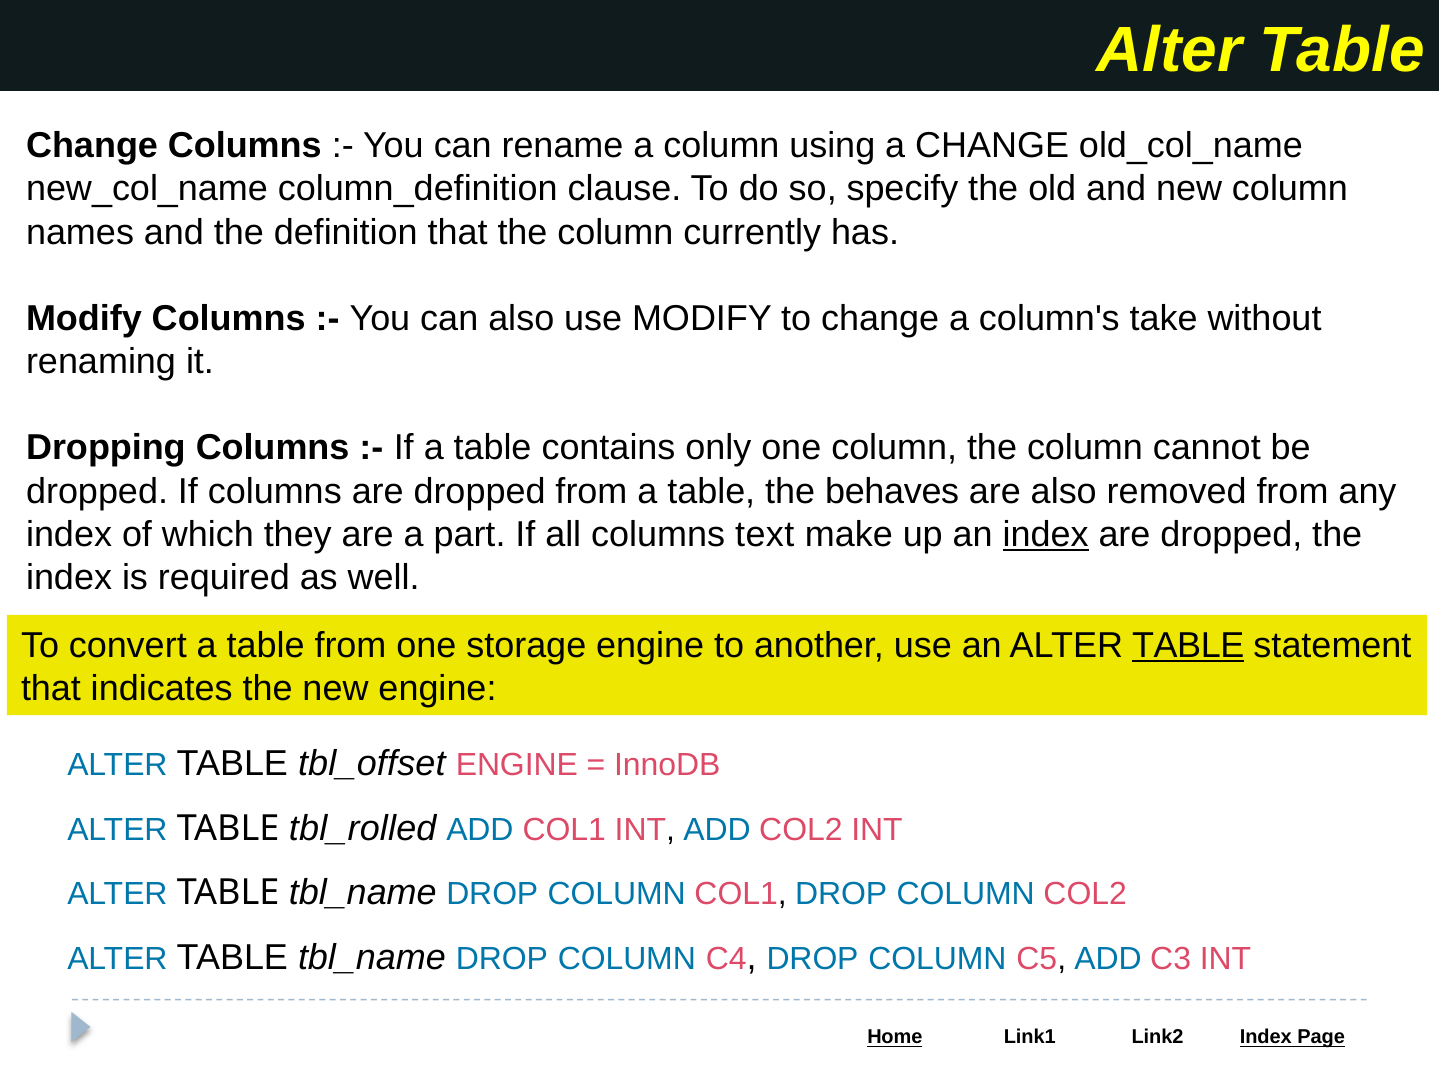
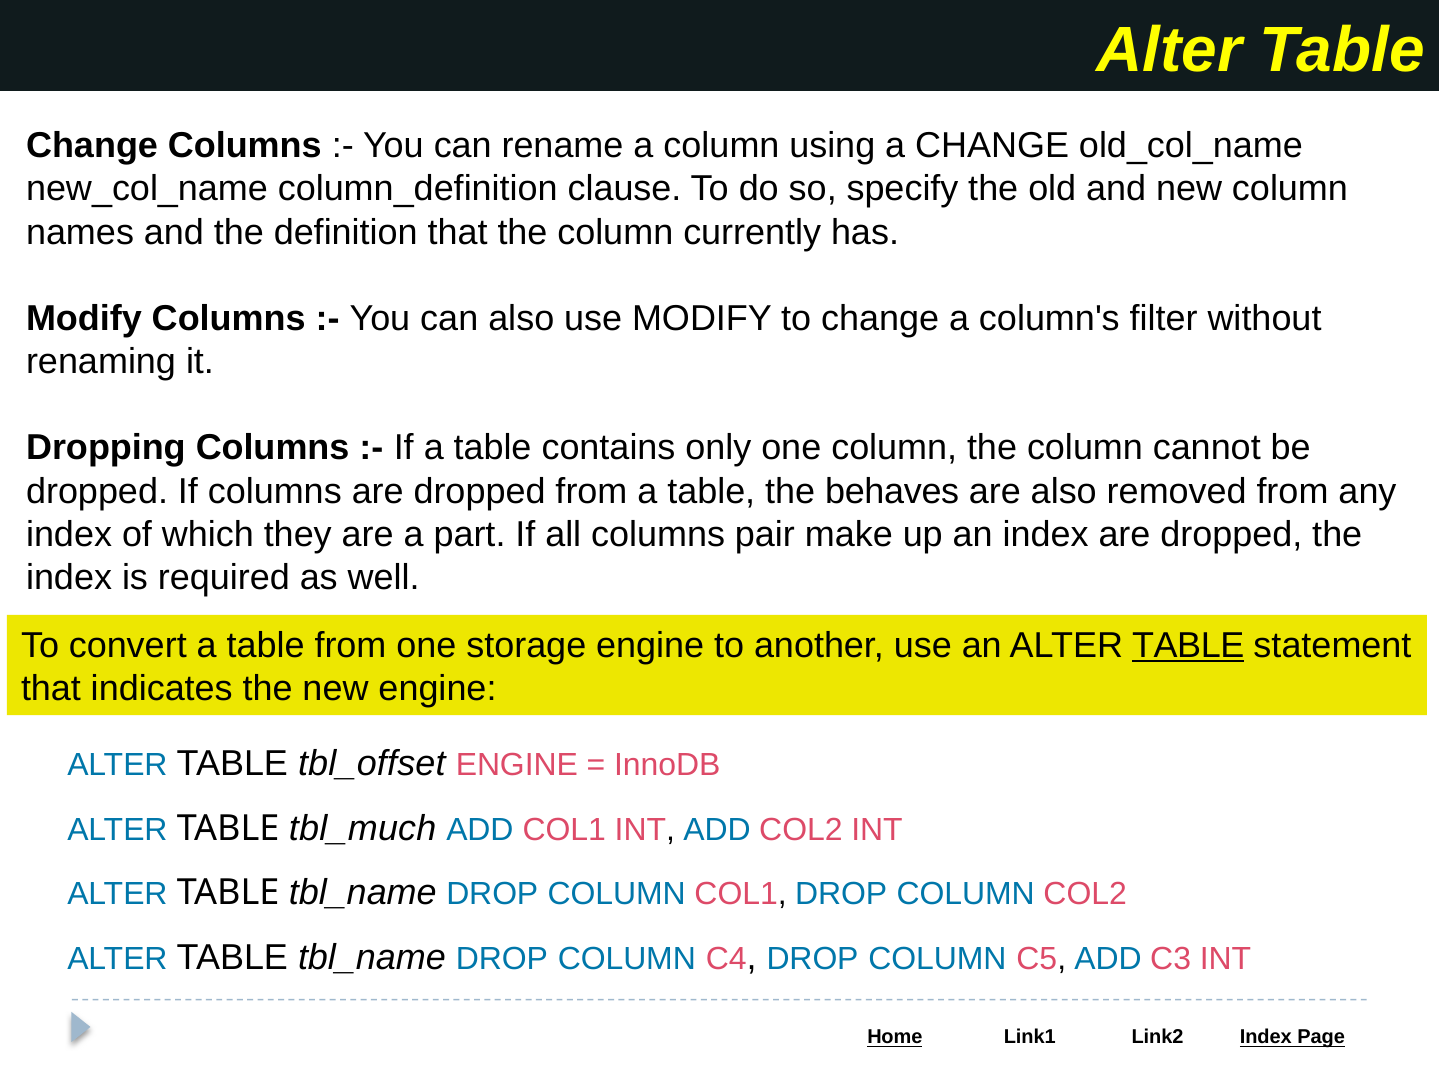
take: take -> filter
text: text -> pair
index at (1046, 534) underline: present -> none
tbl_rolled: tbl_rolled -> tbl_much
